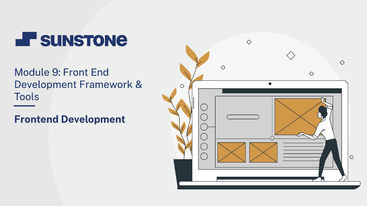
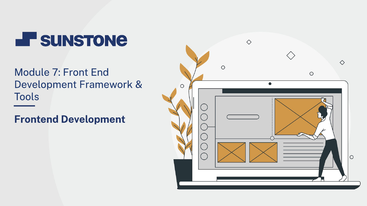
9: 9 -> 7
